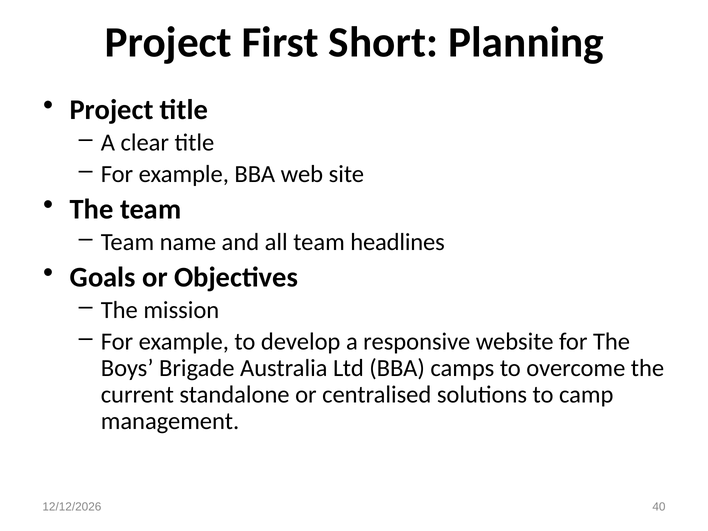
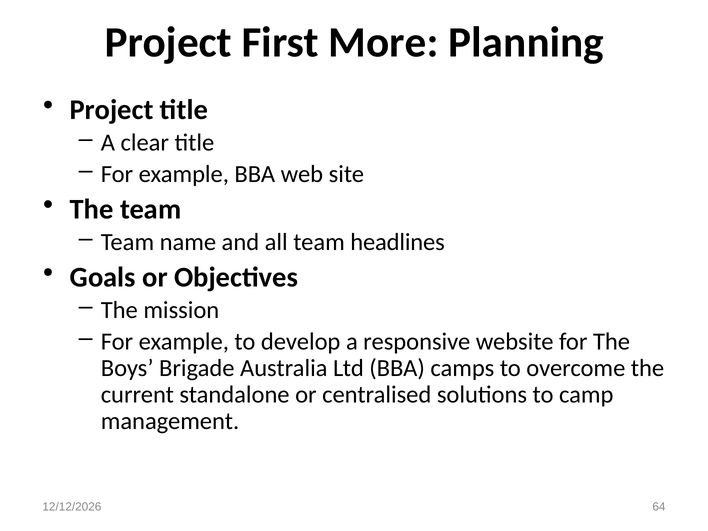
Short: Short -> More
40: 40 -> 64
